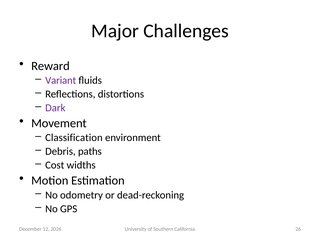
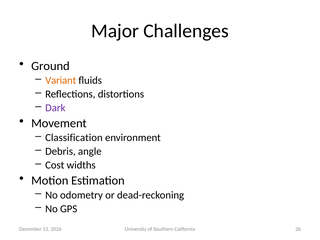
Reward: Reward -> Ground
Variant colour: purple -> orange
paths: paths -> angle
